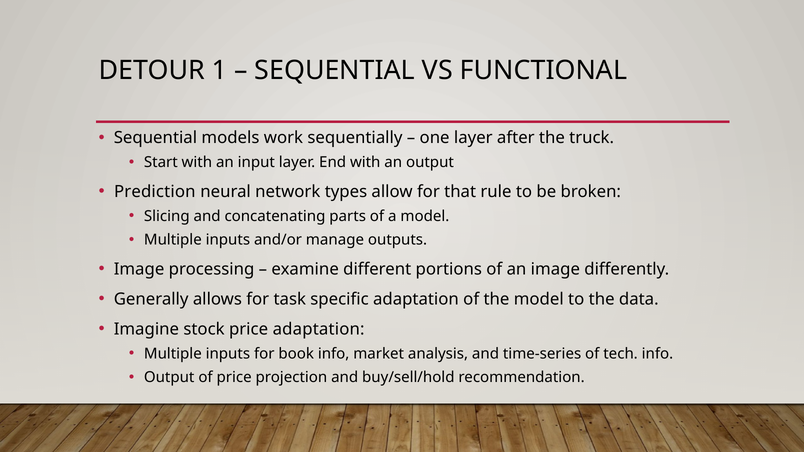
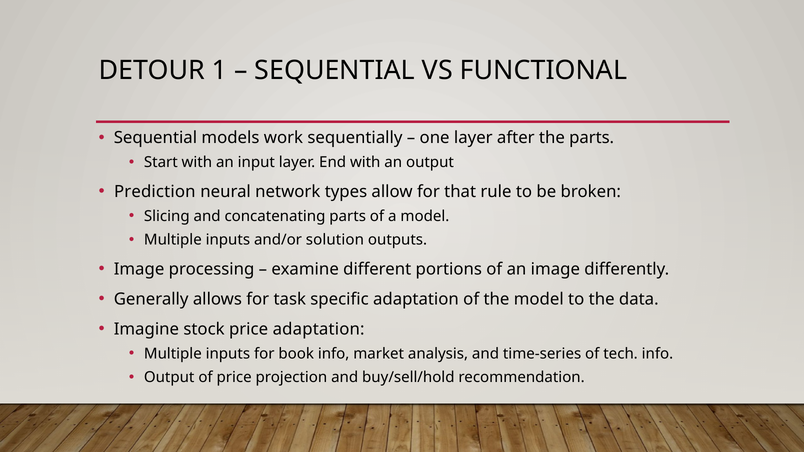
the truck: truck -> parts
manage: manage -> solution
